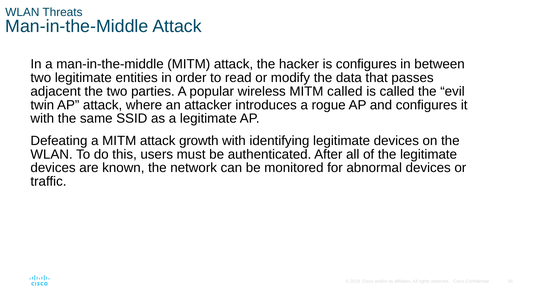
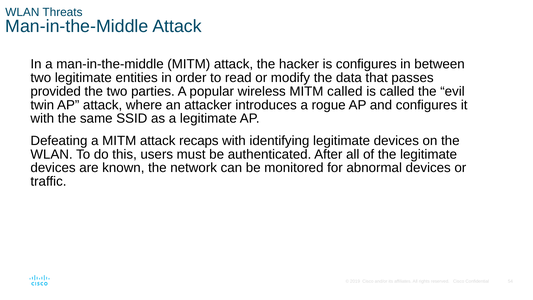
adjacent: adjacent -> provided
growth: growth -> recaps
